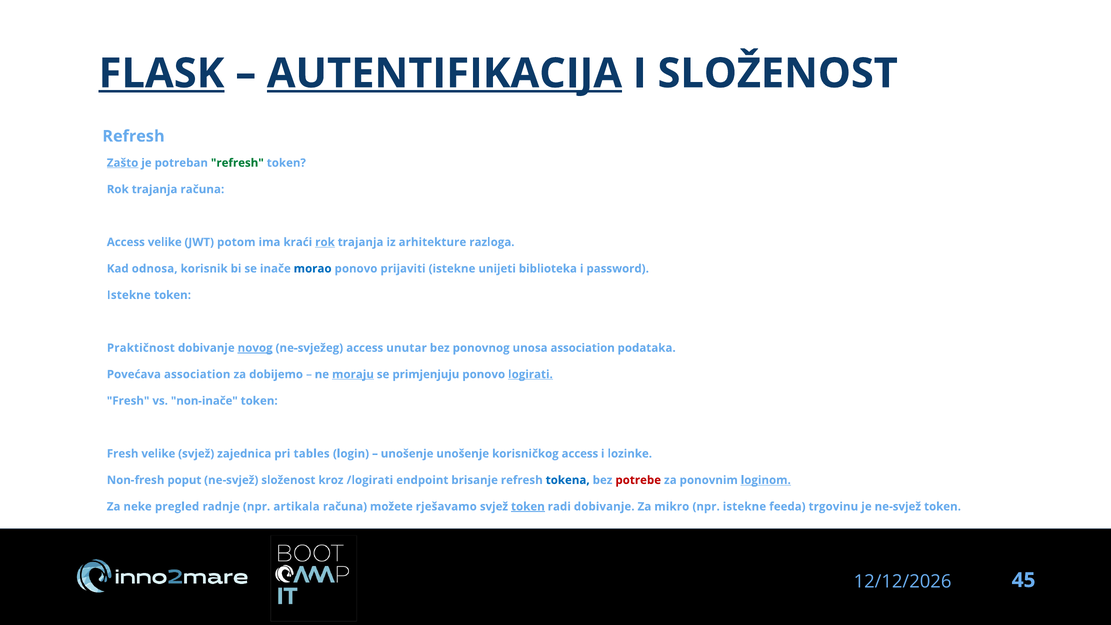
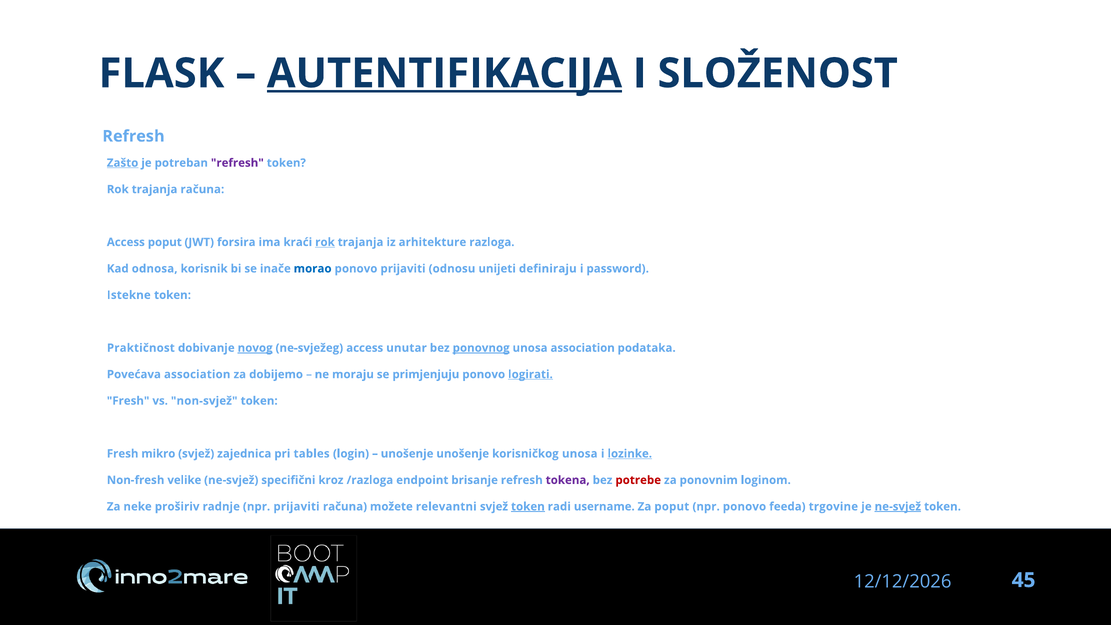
FLASK underline: present -> none
refresh at (237, 163) colour: green -> purple
Access velike: velike -> poput
potom: potom -> forsira
prijaviti istekne: istekne -> odnosu
biblioteka: biblioteka -> definiraju
ponovnog underline: none -> present
moraju underline: present -> none
non-inače: non-inače -> non-svjež
Fresh velike: velike -> mikro
korisničkog access: access -> unosa
lozinke underline: none -> present
poput: poput -> velike
ne-svjež složenost: složenost -> specifični
/logirati: /logirati -> /razloga
tokena colour: blue -> purple
loginom underline: present -> none
pregled: pregled -> proširiv
npr artikala: artikala -> prijaviti
rješavamo: rješavamo -> relevantni
radi dobivanje: dobivanje -> username
Za mikro: mikro -> poput
npr istekne: istekne -> ponovo
trgovinu: trgovinu -> trgovine
ne-svjež at (898, 507) underline: none -> present
